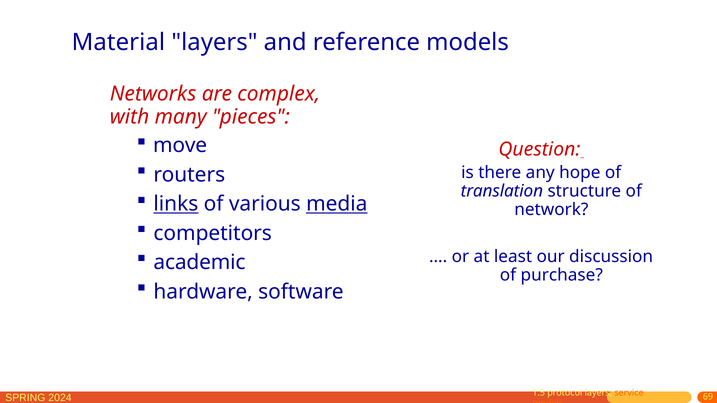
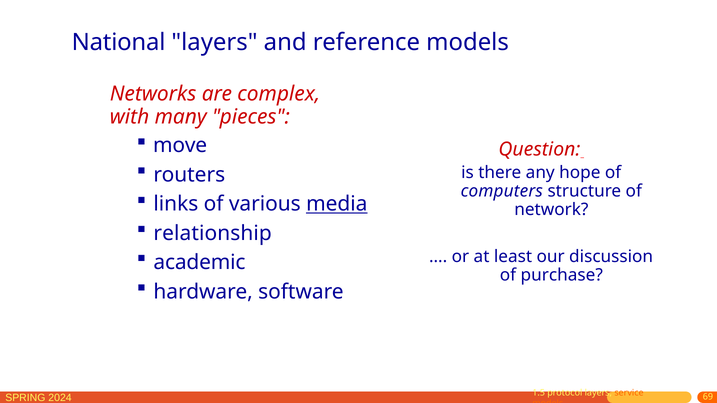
Material: Material -> National
translation: translation -> computers
links underline: present -> none
competitors: competitors -> relationship
